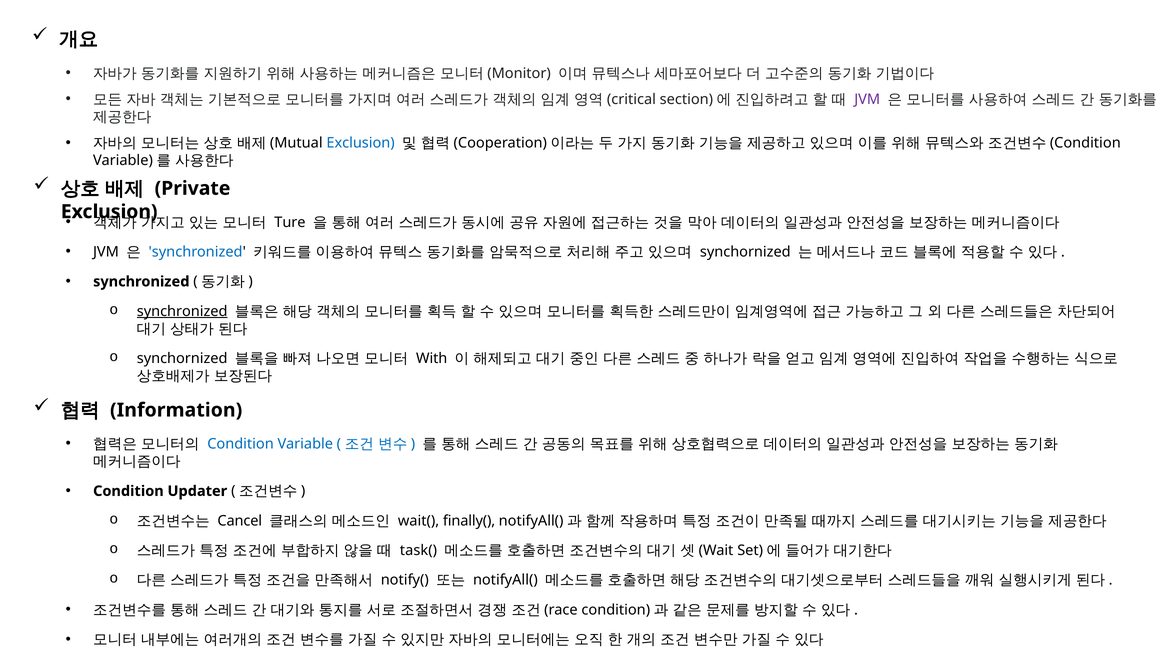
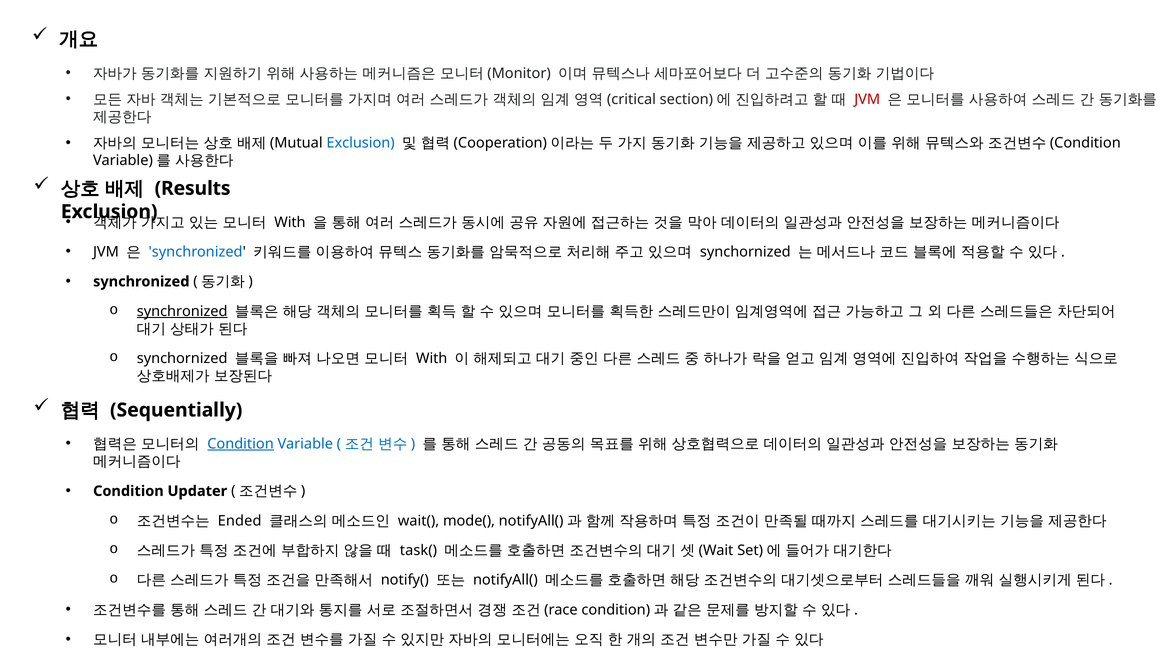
JVM at (867, 99) colour: purple -> red
Private: Private -> Results
Ture at (290, 222): Ture -> With
Information: Information -> Sequentially
Condition at (241, 443) underline: none -> present
Cancel: Cancel -> Ended
finally(: finally( -> mode(
